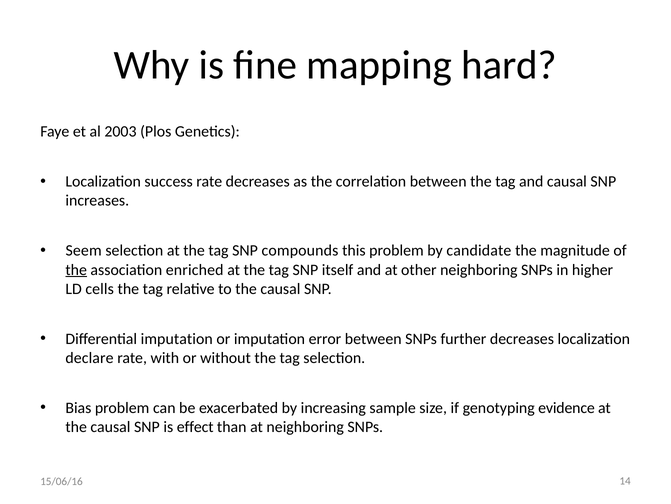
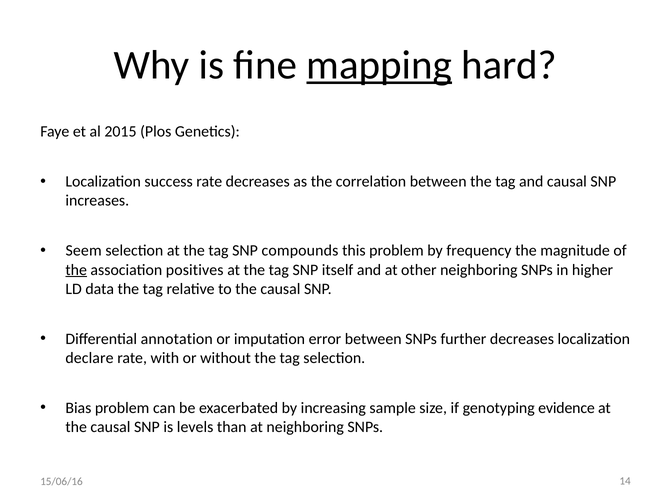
mapping underline: none -> present
2003: 2003 -> 2015
candidate: candidate -> frequency
enriched: enriched -> positives
cells: cells -> data
Differential imputation: imputation -> annotation
effect: effect -> levels
